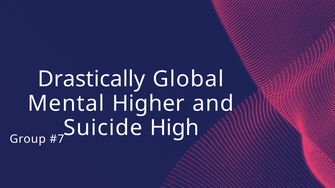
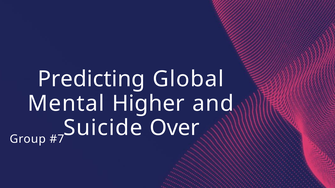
Drastically: Drastically -> Predicting
High: High -> Over
